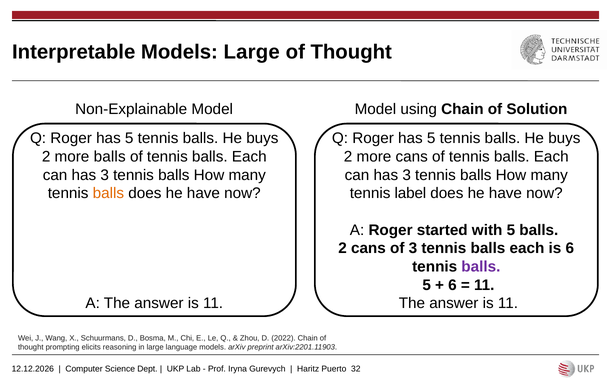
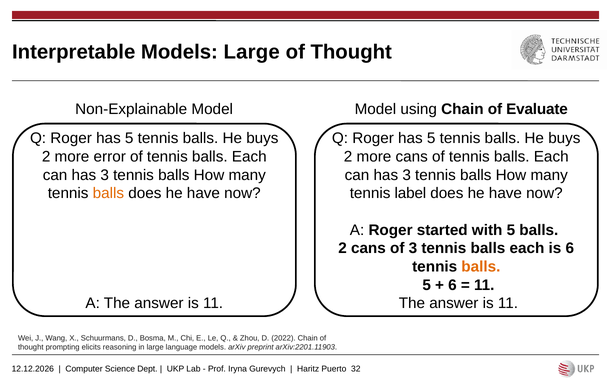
Solution: Solution -> Evaluate
more balls: balls -> error
balls at (481, 267) colour: purple -> orange
